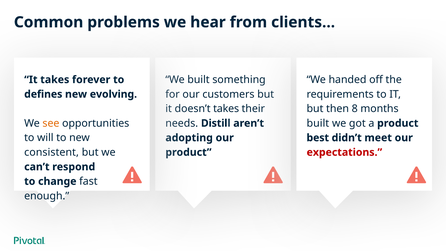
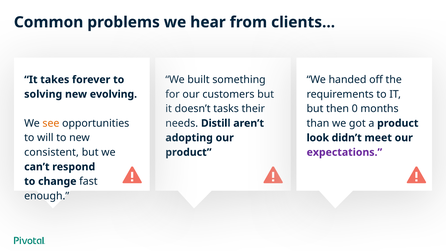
defines: defines -> solving
takes at (226, 109): takes -> tasks
8: 8 -> 0
built at (318, 123): built -> than
best: best -> look
expectations colour: red -> purple
